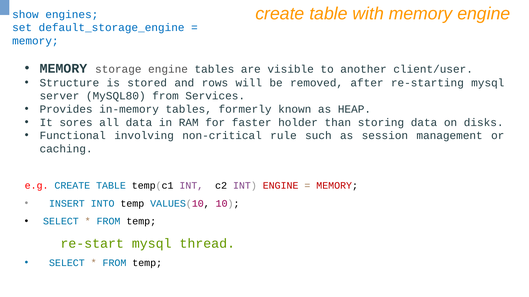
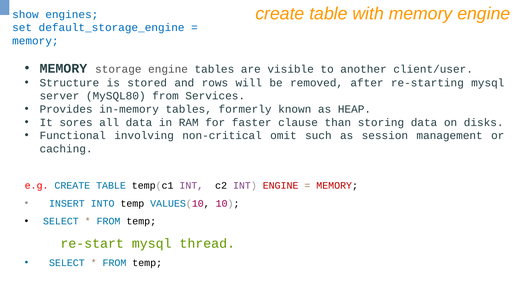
holder: holder -> clause
rule: rule -> omit
